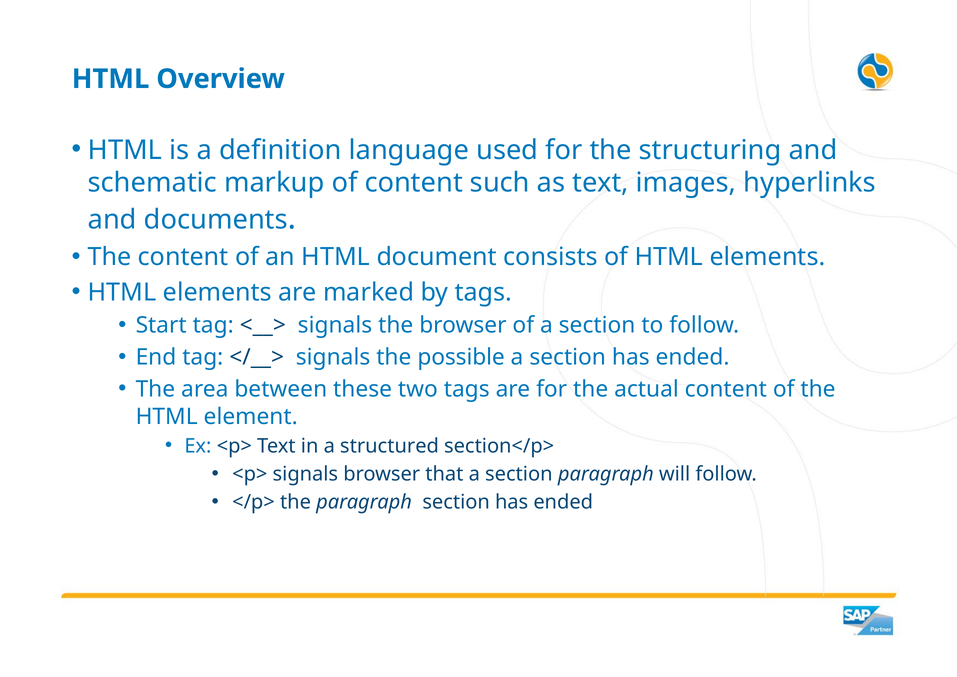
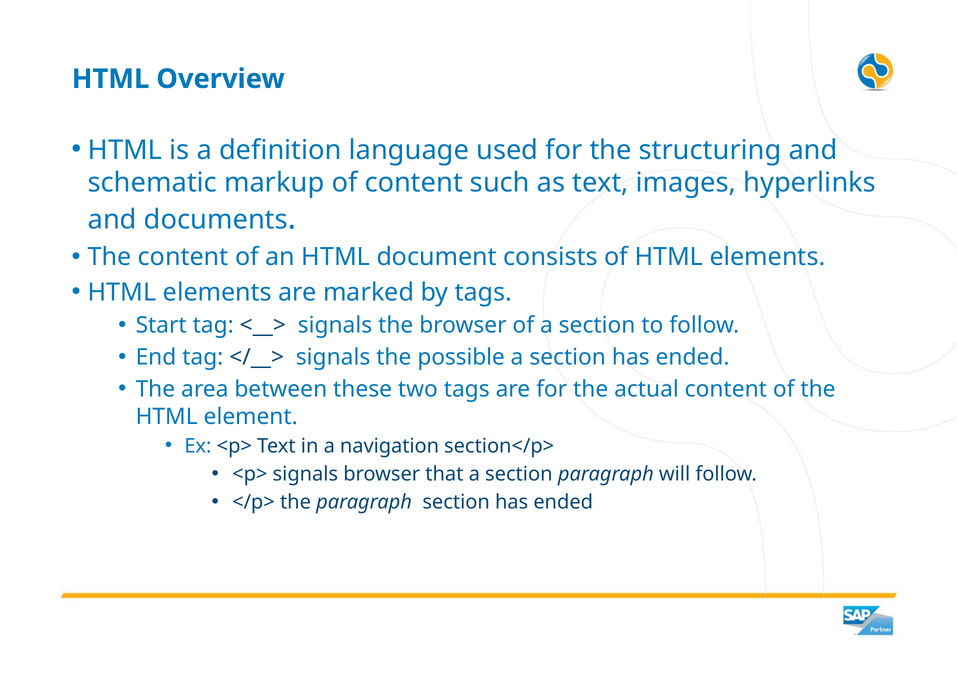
structured: structured -> navigation
